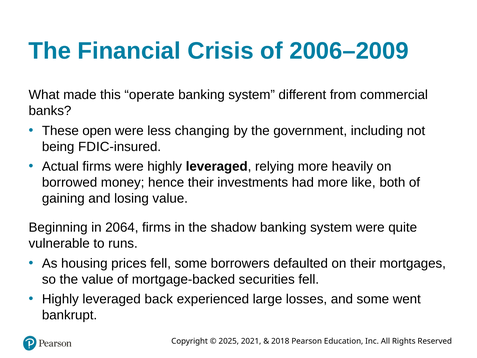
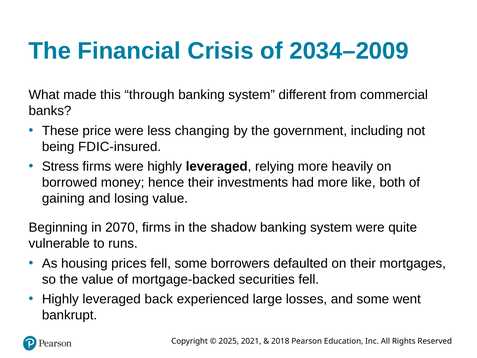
2006–2009: 2006–2009 -> 2034–2009
operate: operate -> through
open: open -> price
Actual: Actual -> Stress
2064: 2064 -> 2070
